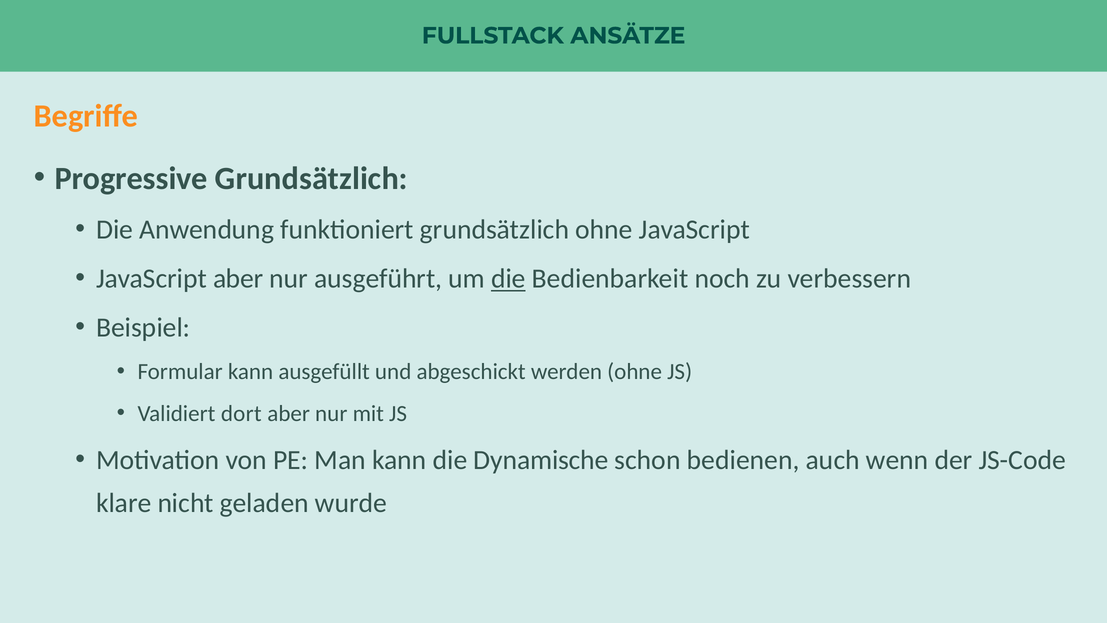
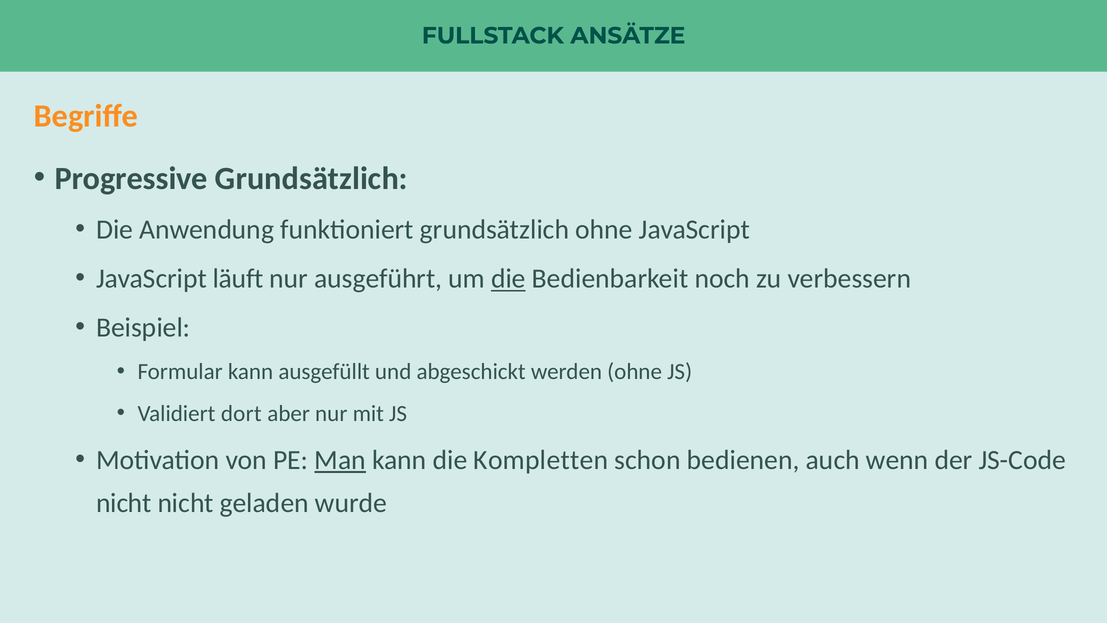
JavaScript aber: aber -> läuft
Man underline: none -> present
Dynamische: Dynamische -> Kompletten
klare at (124, 503): klare -> nicht
